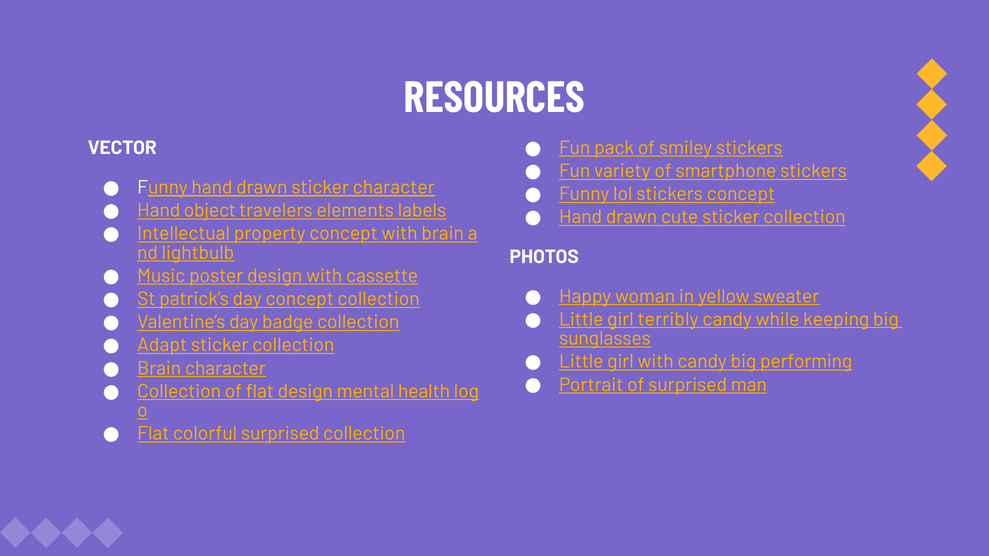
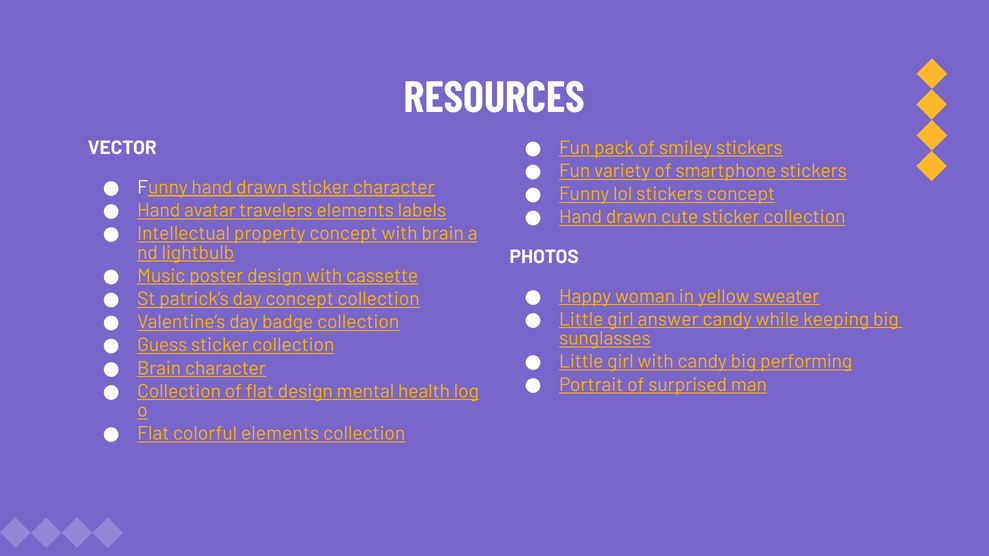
object: object -> avatar
terribly: terribly -> answer
Adapt: Adapt -> Guess
colorful surprised: surprised -> elements
